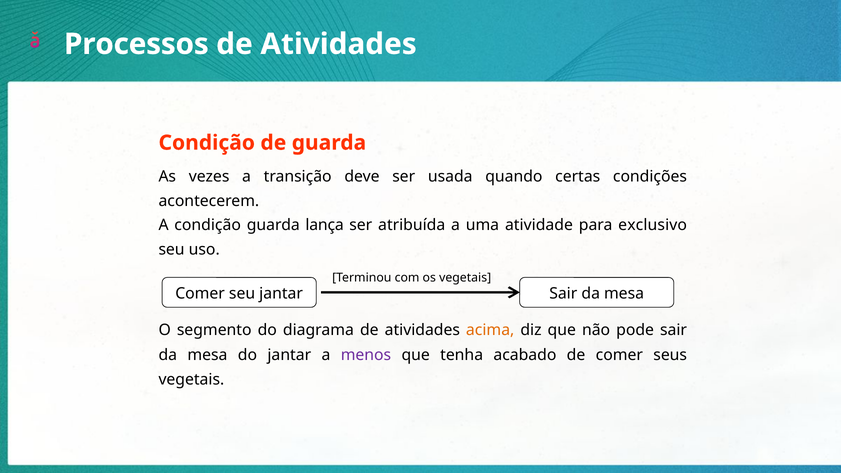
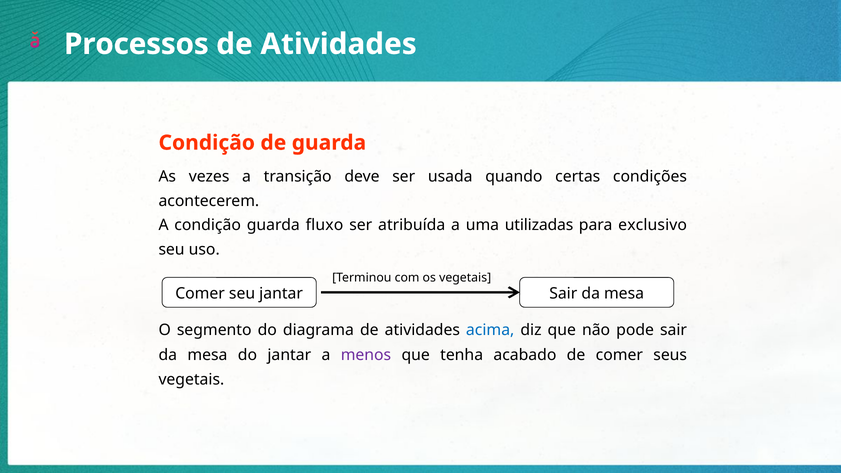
lança: lança -> fluxo
atividade: atividade -> utilizadas
acima colour: orange -> blue
